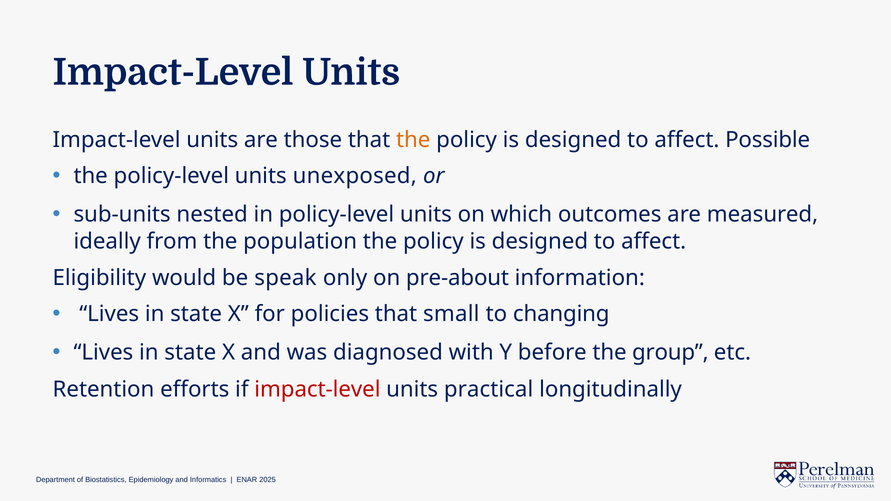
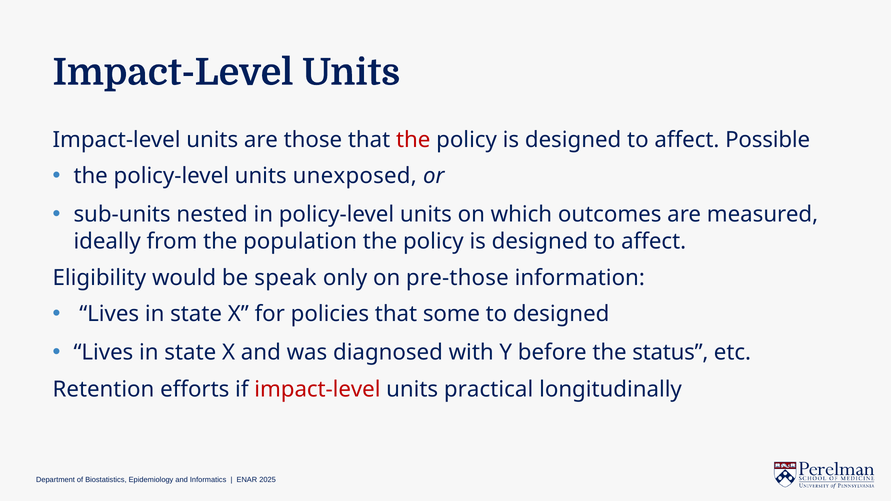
the at (413, 140) colour: orange -> red
pre-about: pre-about -> pre-those
small: small -> some
to changing: changing -> designed
group: group -> status
